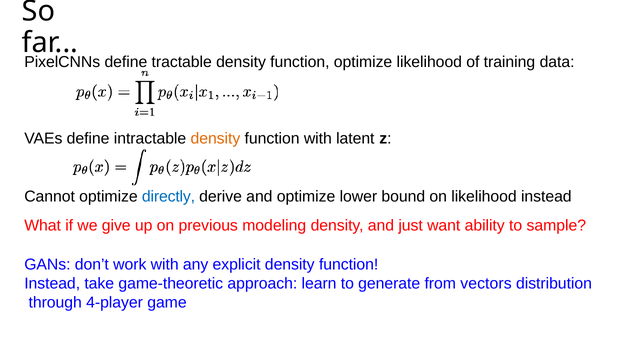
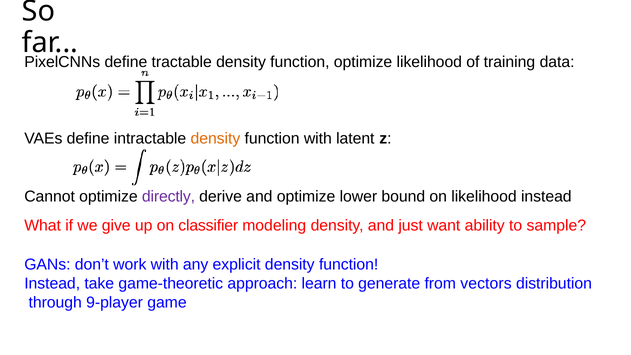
directly colour: blue -> purple
previous: previous -> classifier
4-player: 4-player -> 9-player
